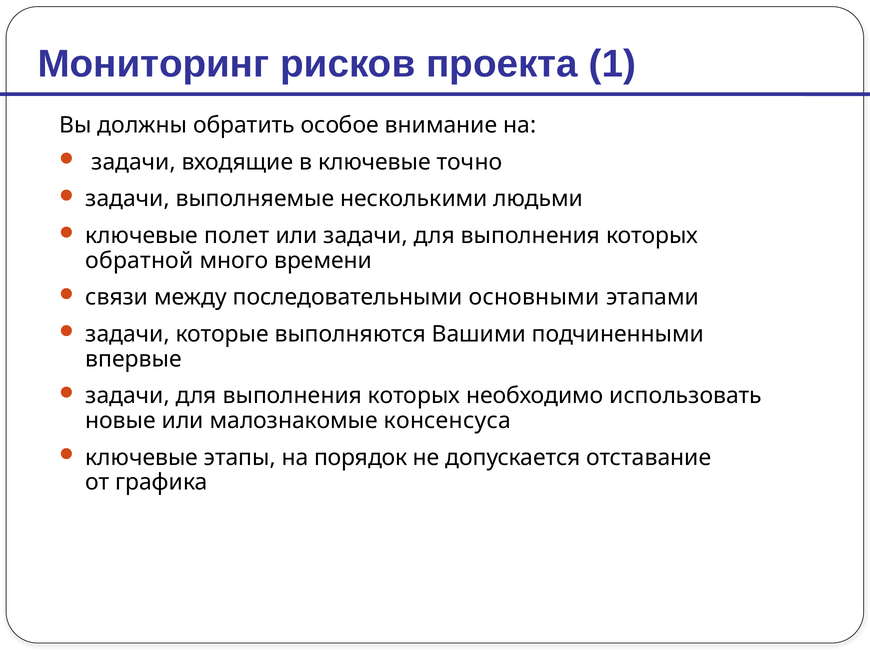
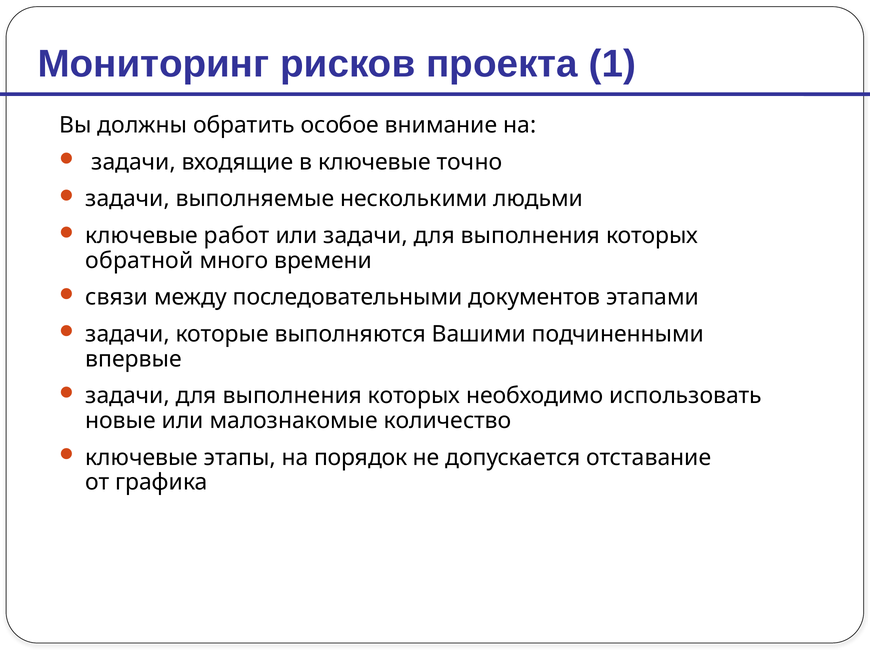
полет: полет -> работ
основными: основными -> документов
консенсуса: консенсуса -> количество
